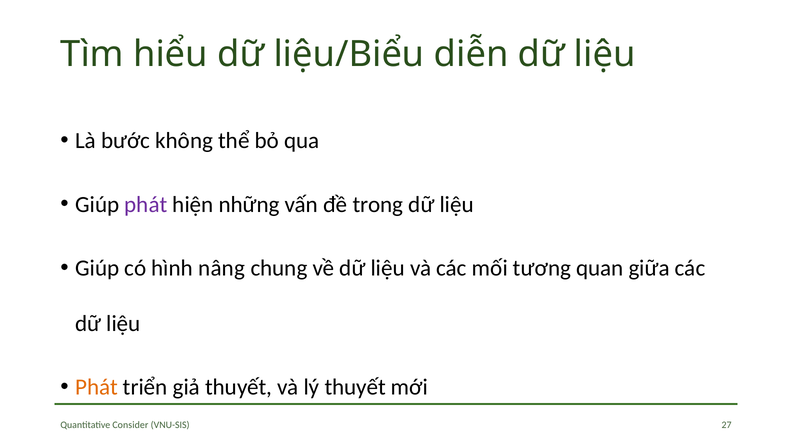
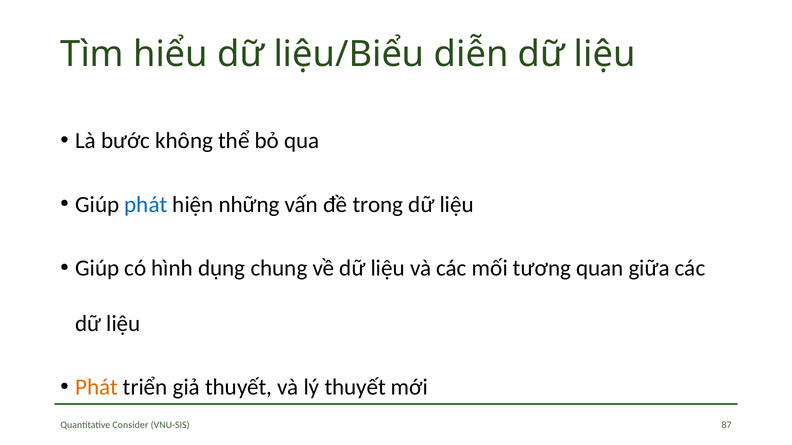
phát at (146, 205) colour: purple -> blue
nâng: nâng -> dụng
27: 27 -> 87
